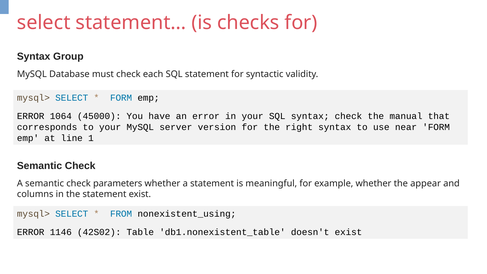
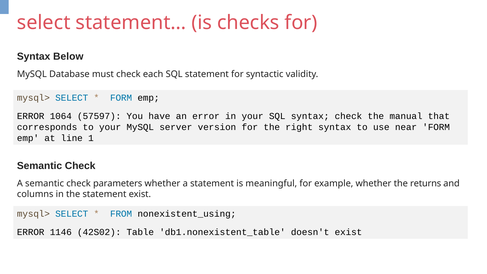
Group: Group -> Below
45000: 45000 -> 57597
appear: appear -> returns
